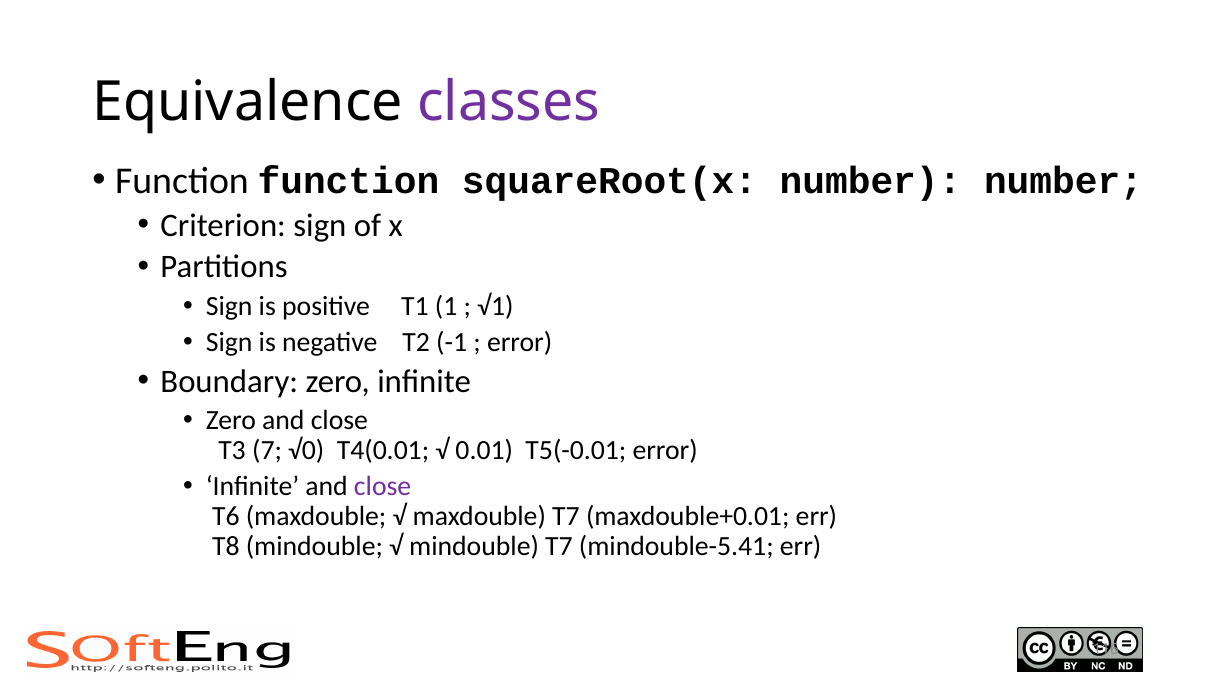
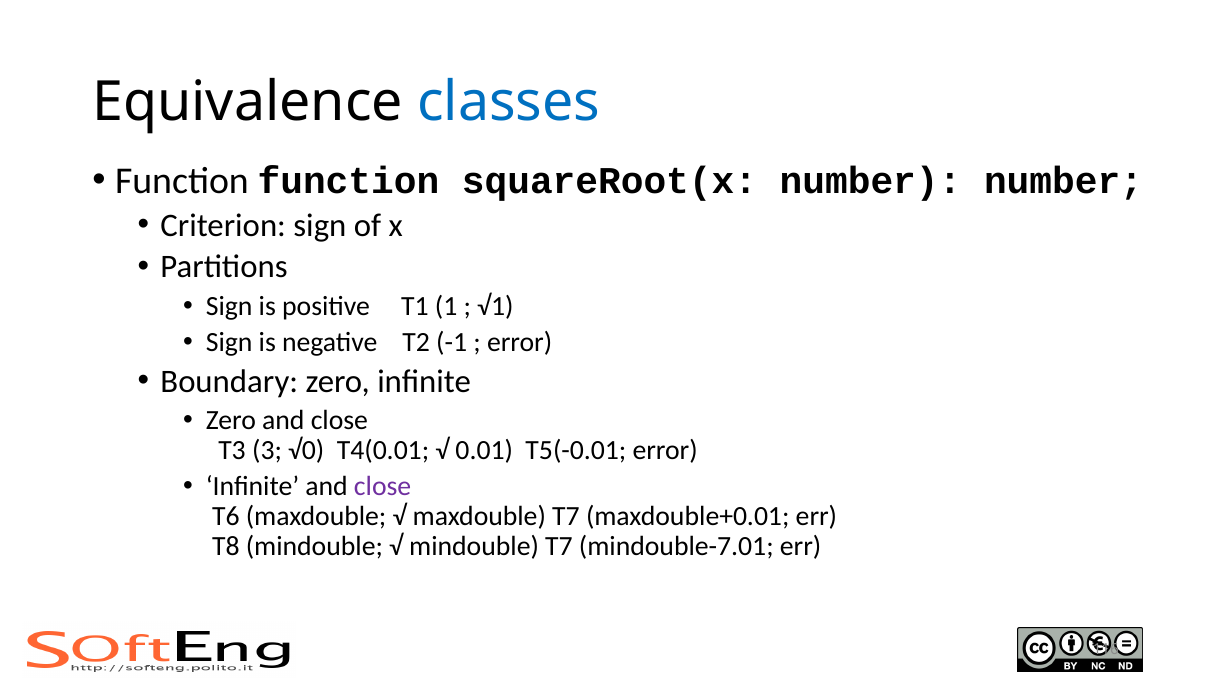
classes colour: purple -> blue
7: 7 -> 3
mindouble-5.41: mindouble-5.41 -> mindouble-7.01
